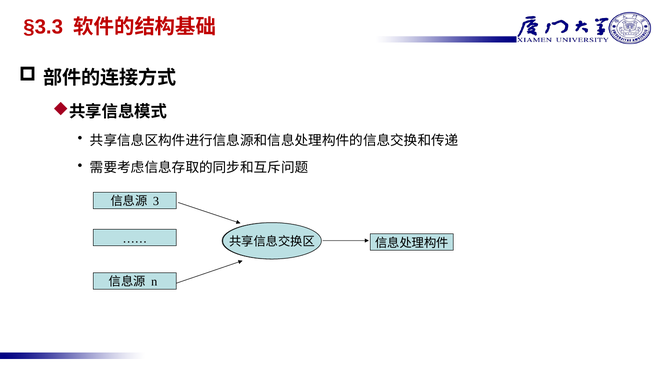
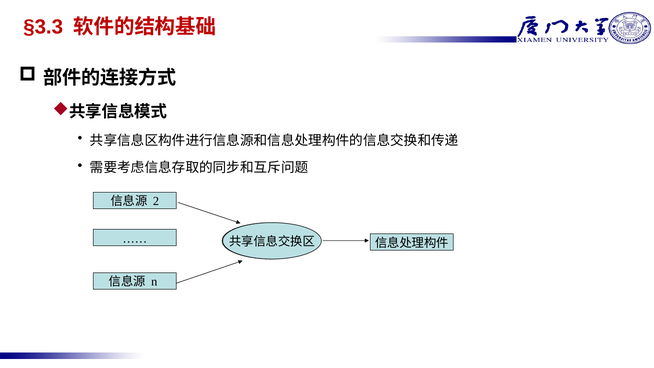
3: 3 -> 2
